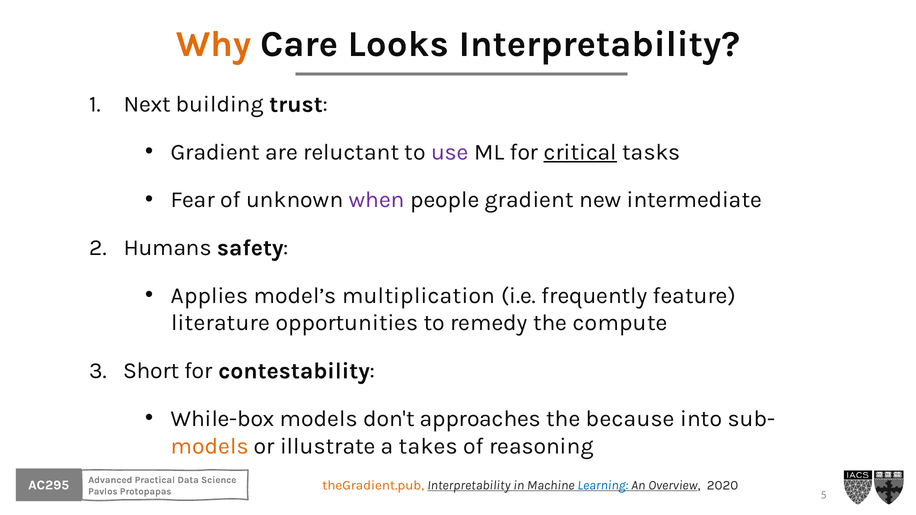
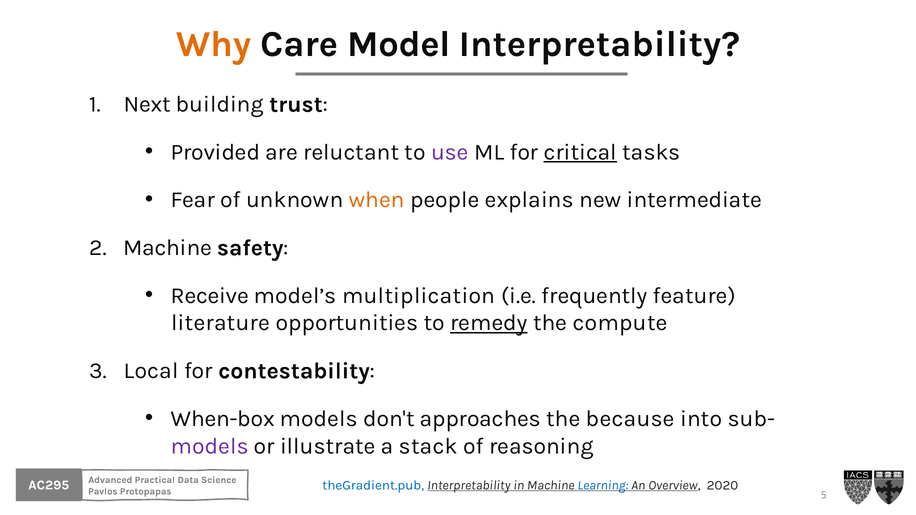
Looks: Looks -> Model
Gradient at (215, 152): Gradient -> Provided
when colour: purple -> orange
people gradient: gradient -> explains
Humans at (168, 248): Humans -> Machine
Applies: Applies -> Receive
remedy underline: none -> present
Short: Short -> Local
While-box: While-box -> When-box
models at (210, 446) colour: orange -> purple
takes: takes -> stack
theGradient.pub colour: orange -> blue
